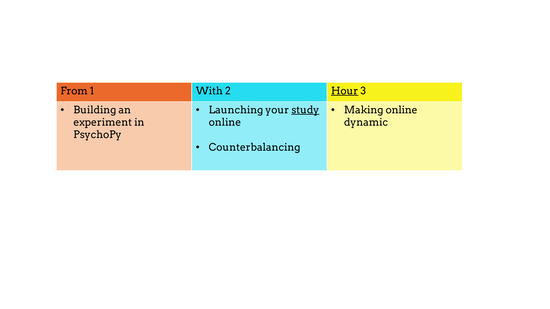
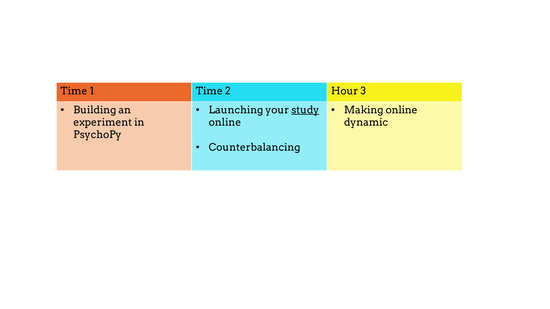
From at (74, 91): From -> Time
1 With: With -> Time
Hour underline: present -> none
